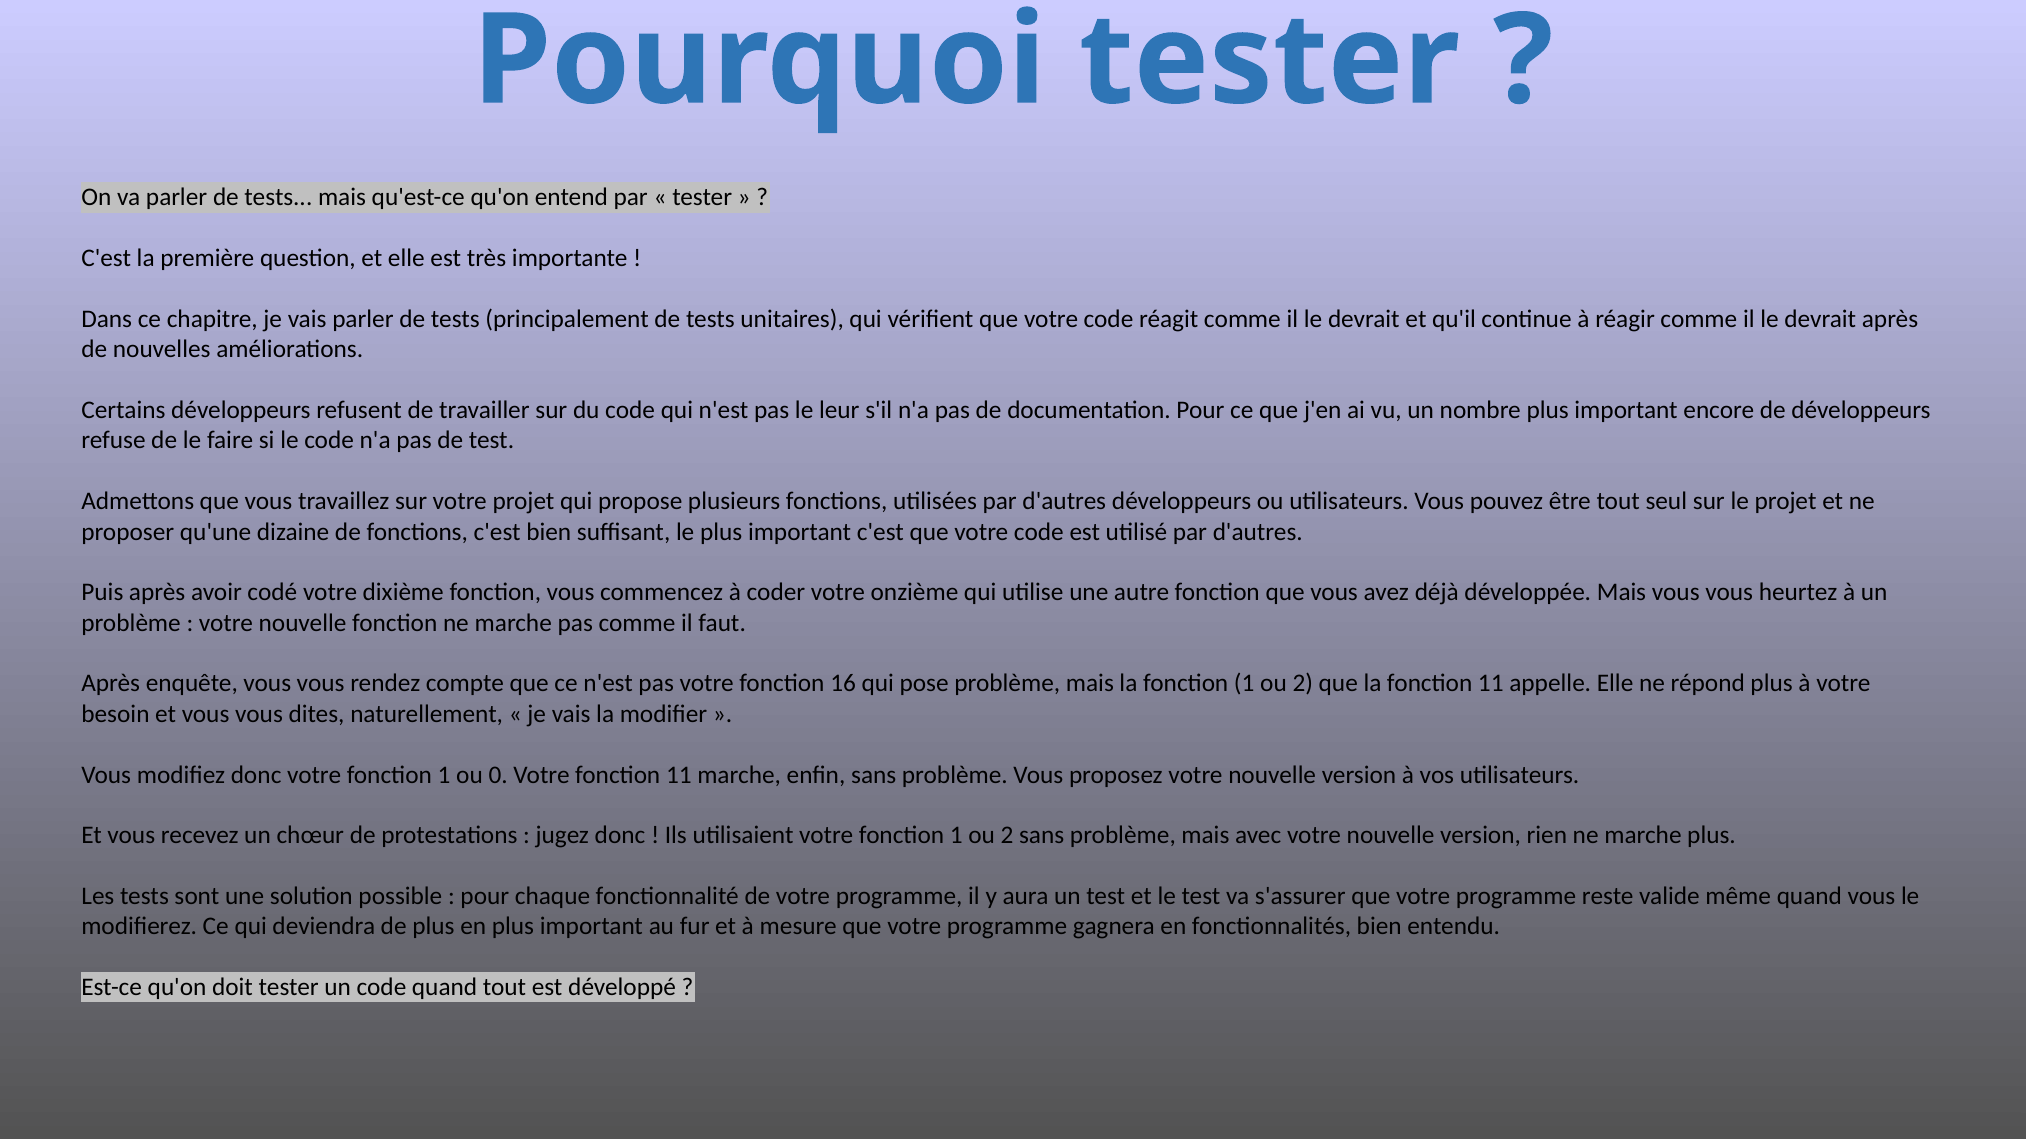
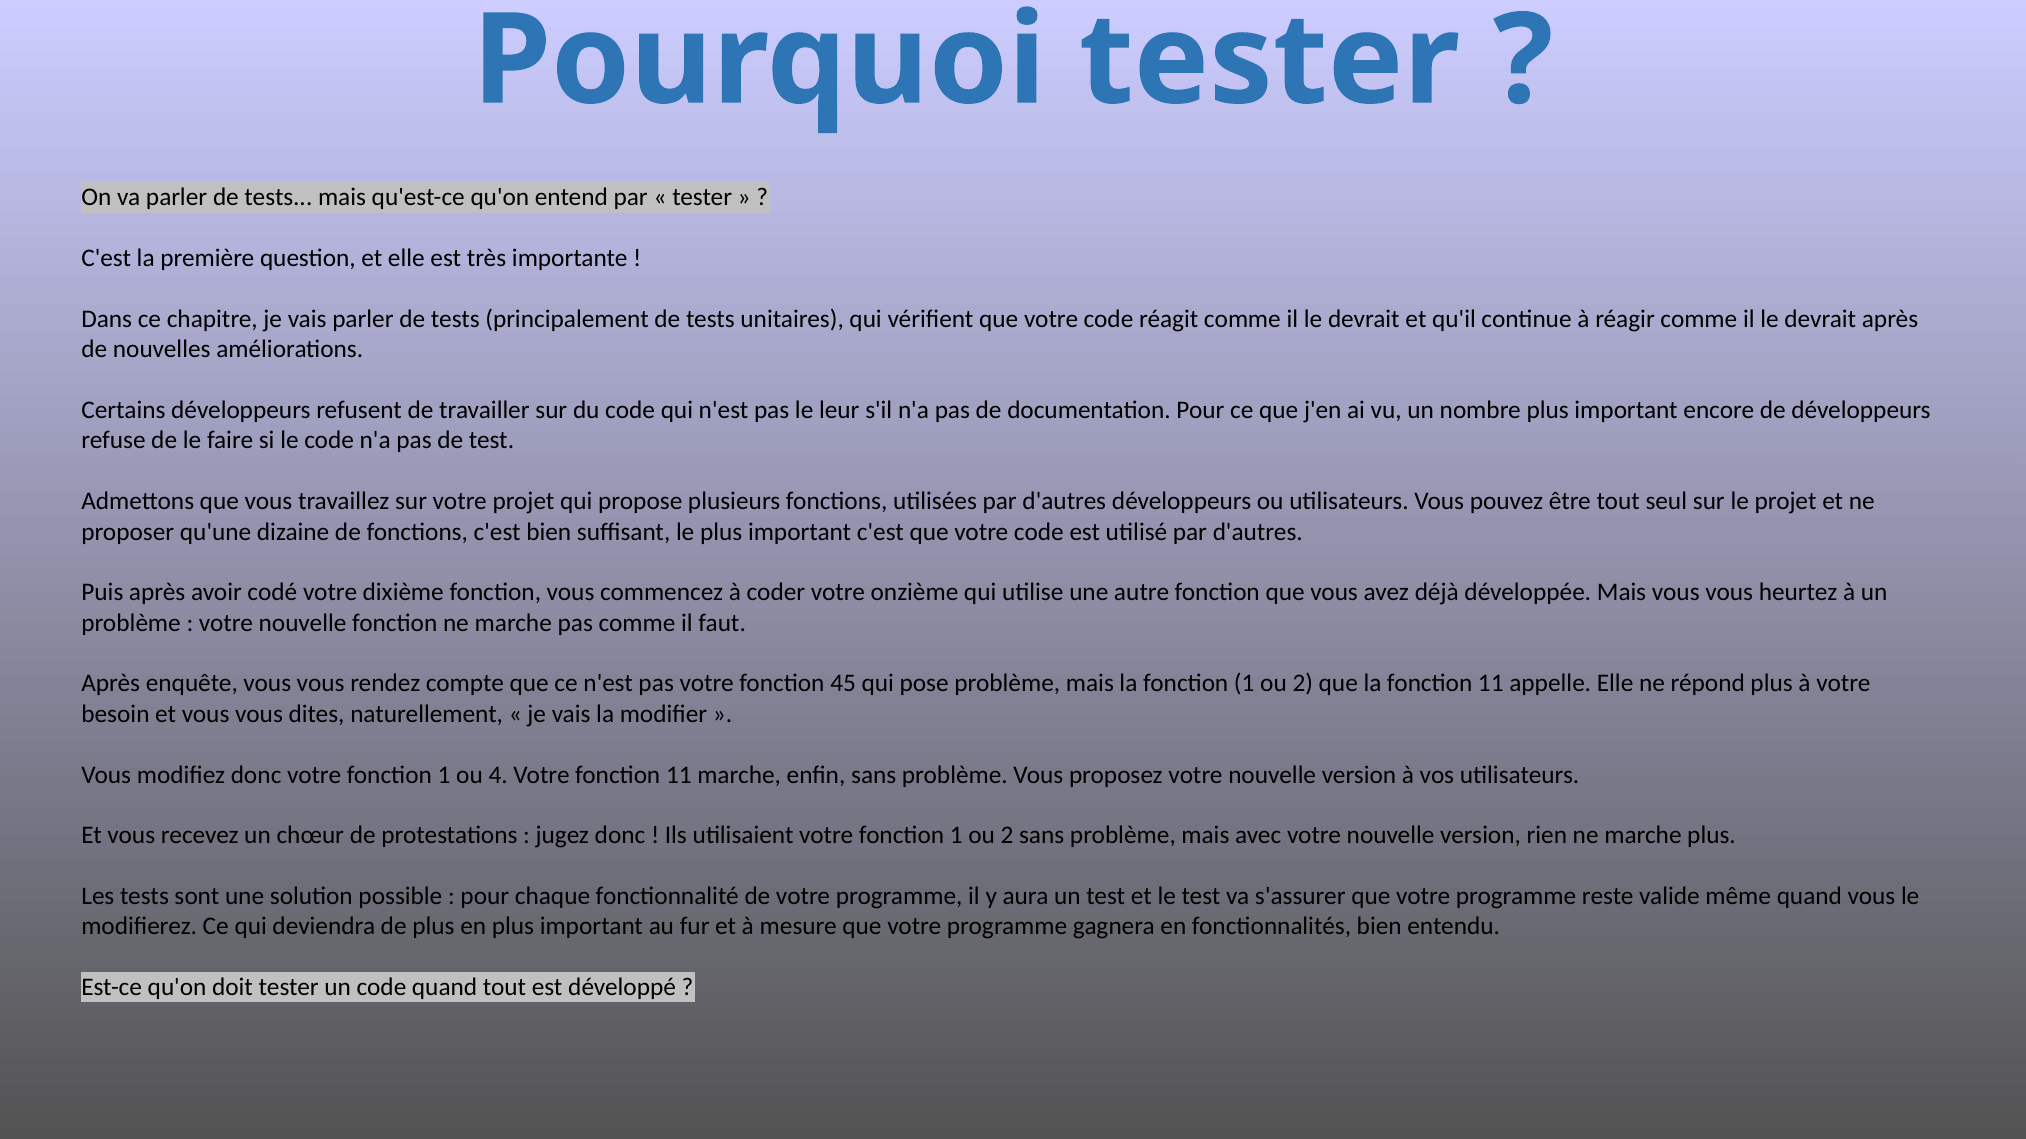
16: 16 -> 45
0: 0 -> 4
